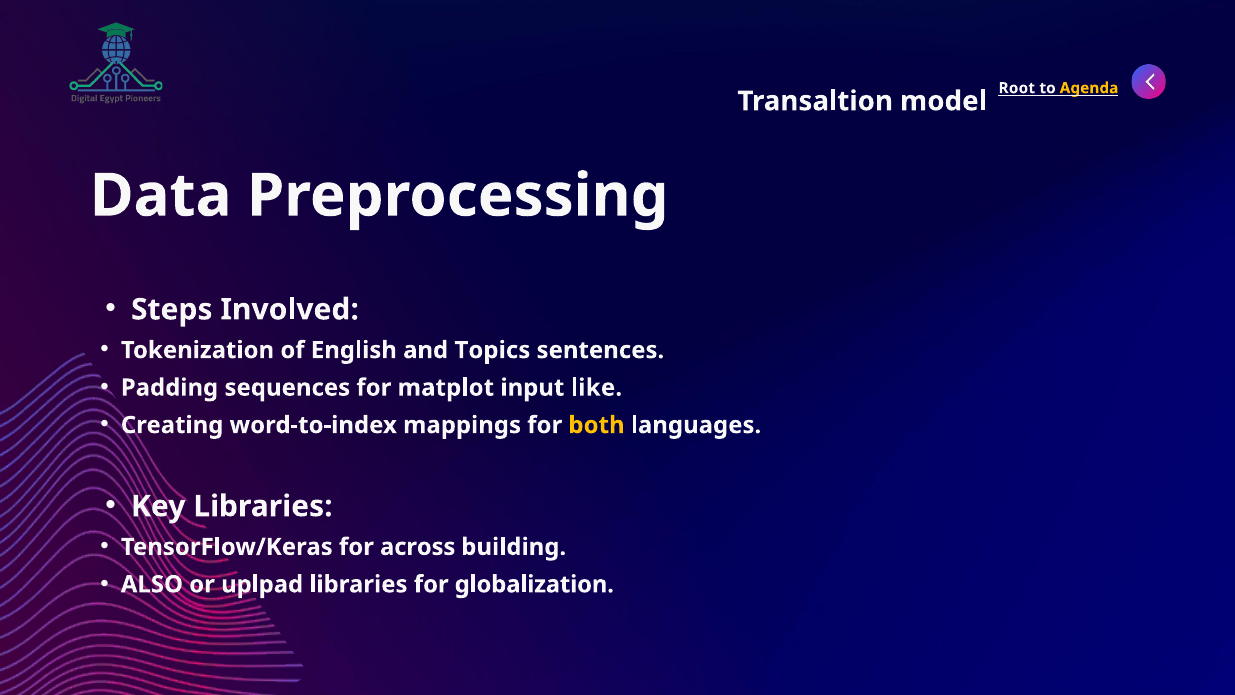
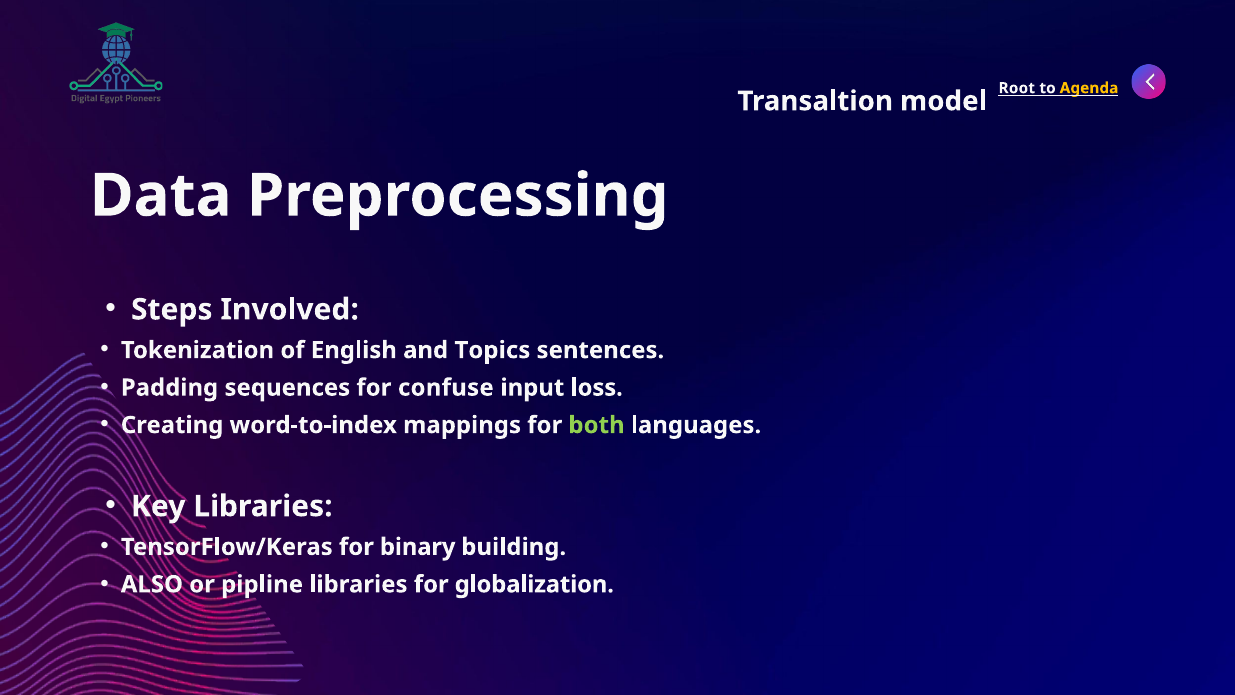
matplot: matplot -> confuse
like: like -> loss
both colour: yellow -> light green
across: across -> binary
uplpad: uplpad -> pipline
